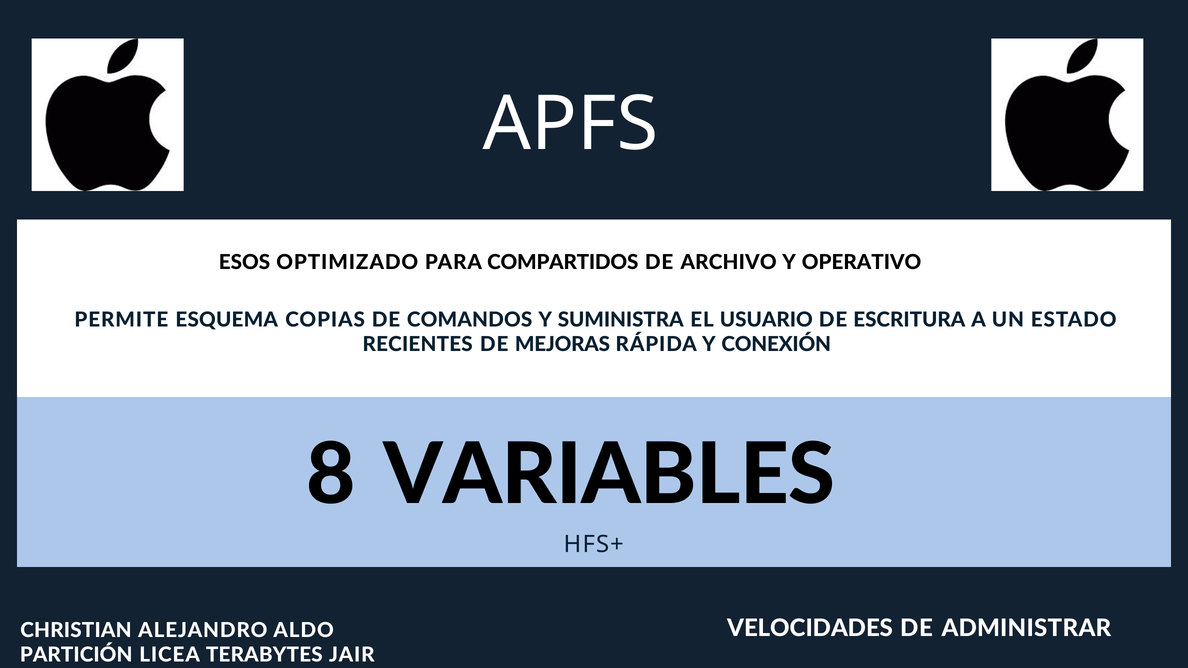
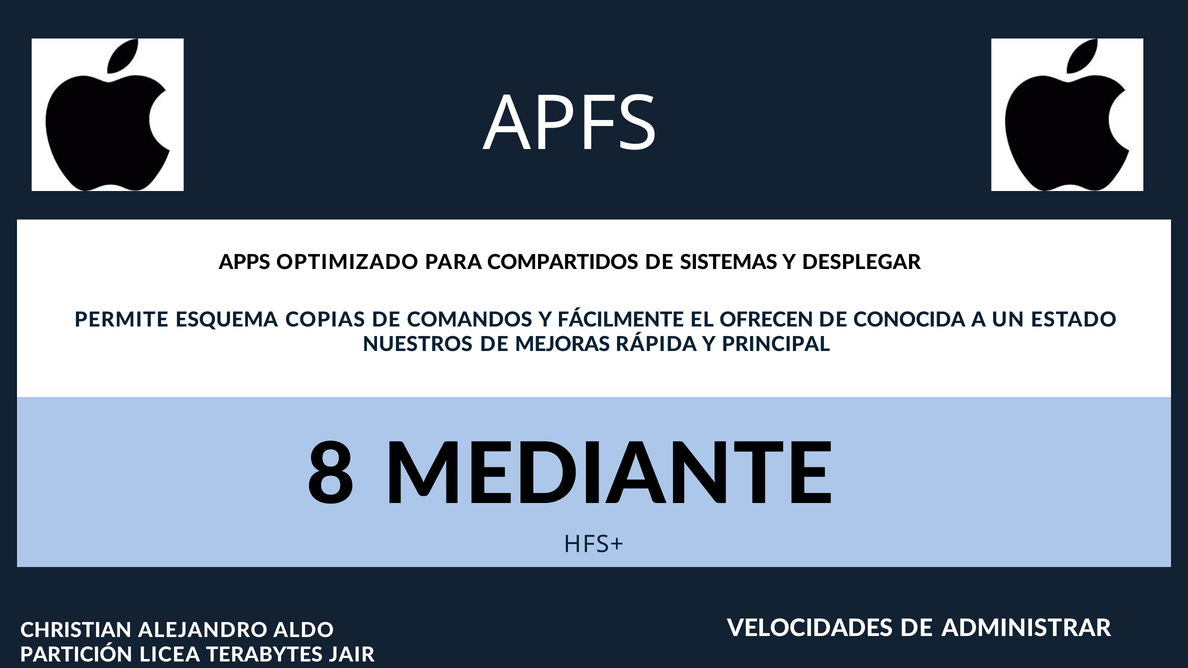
ESOS: ESOS -> APPS
ARCHIVO: ARCHIVO -> SISTEMAS
OPERATIVO: OPERATIVO -> DESPLEGAR
SUMINISTRA: SUMINISTRA -> FÁCILMENTE
USUARIO: USUARIO -> OFRECEN
ESCRITURA: ESCRITURA -> CONOCIDA
RECIENTES: RECIENTES -> NUESTROS
CONEXIÓN: CONEXIÓN -> PRINCIPAL
VARIABLES: VARIABLES -> MEDIANTE
